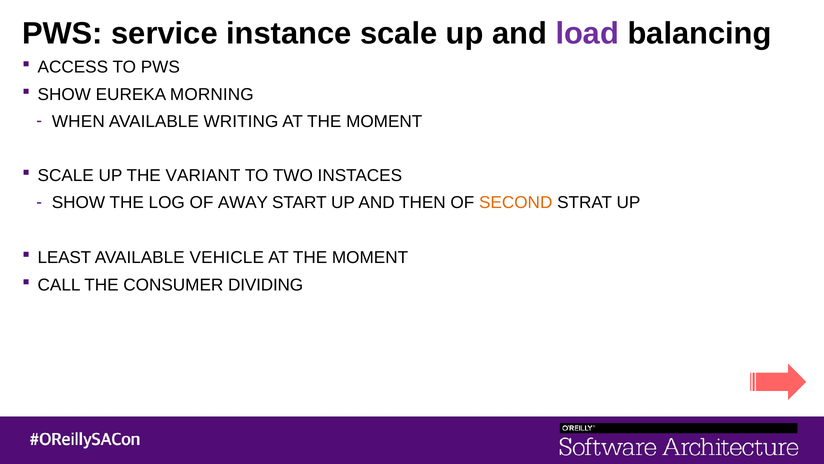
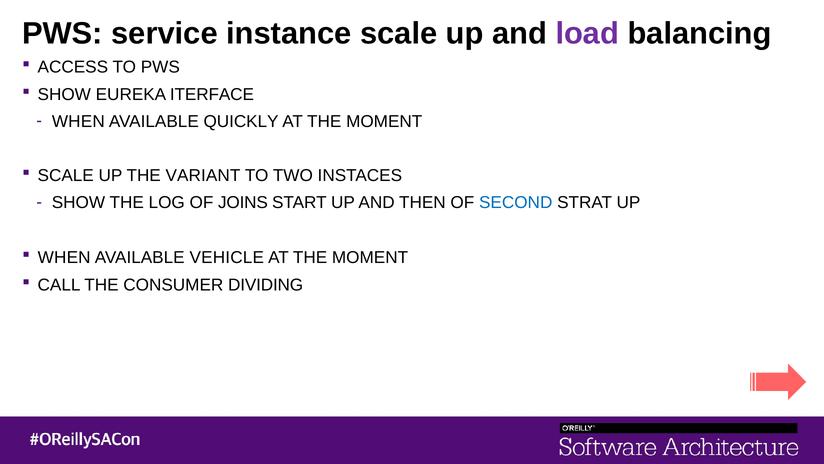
MORNING: MORNING -> ITERFACE
WRITING: WRITING -> QUICKLY
AWAY: AWAY -> JOINS
SECOND colour: orange -> blue
LEAST at (64, 257): LEAST -> WHEN
